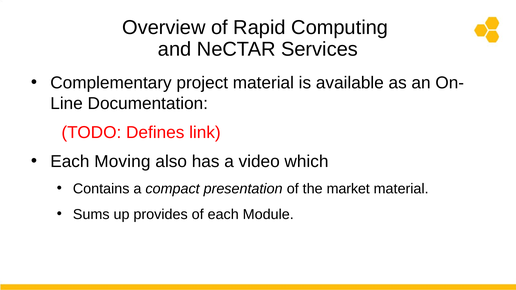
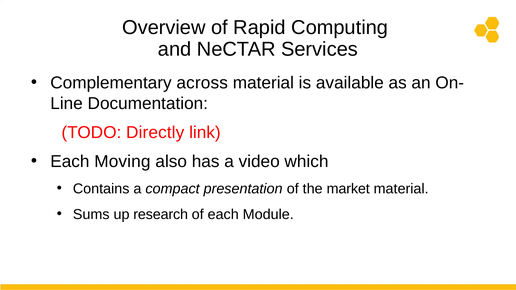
project: project -> across
Defines: Defines -> Directly
provides: provides -> research
